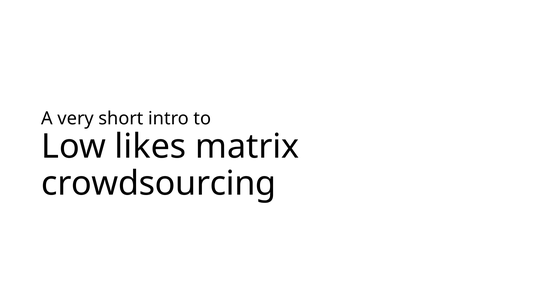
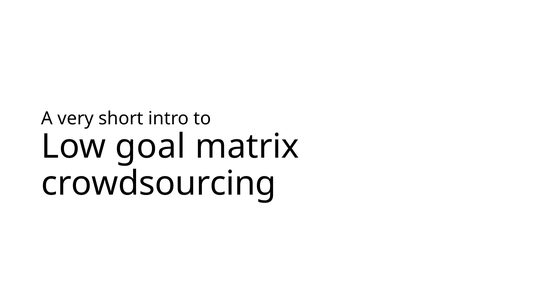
likes: likes -> goal
